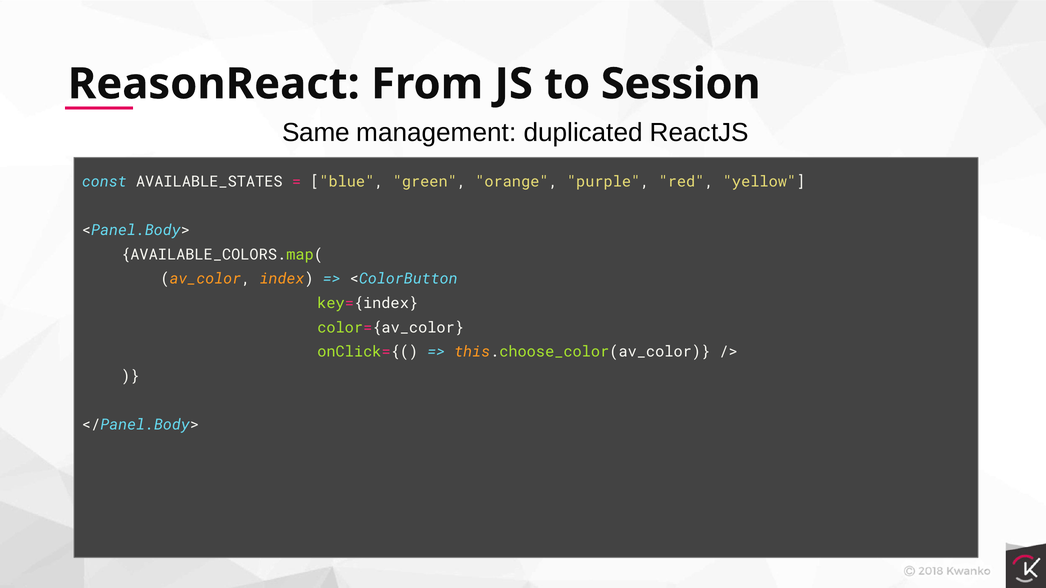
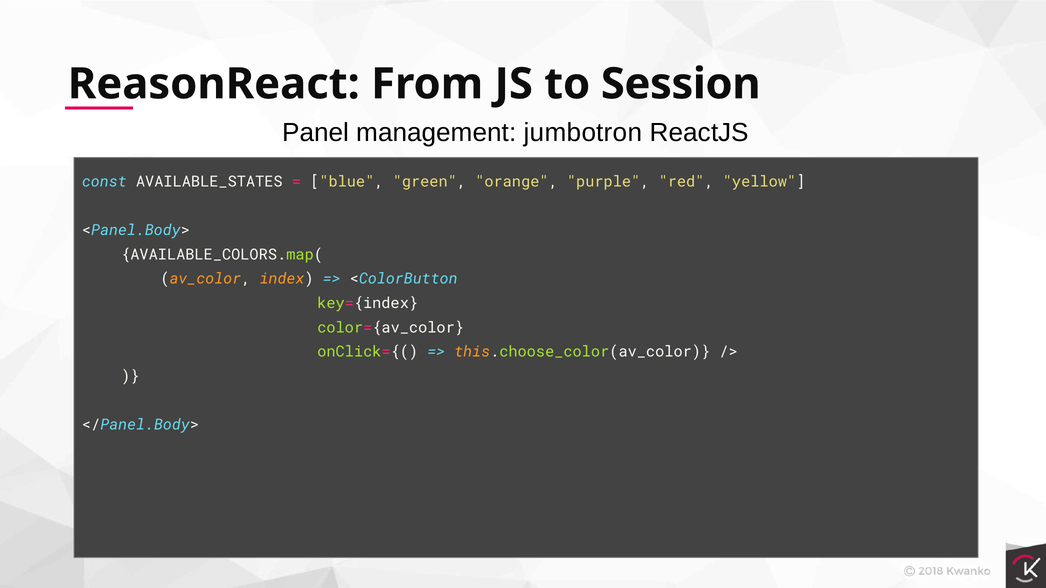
Same: Same -> Panel
duplicated: duplicated -> jumbotron
